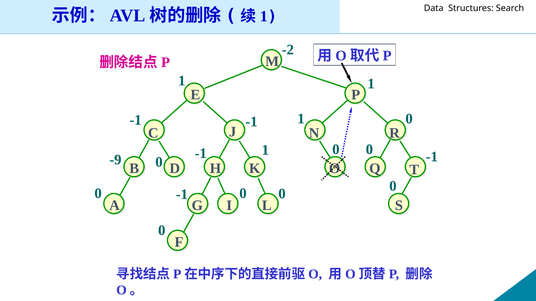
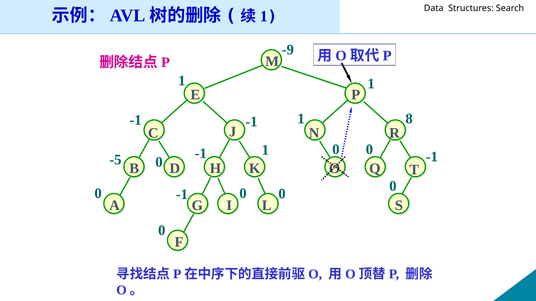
-2: -2 -> -9
1 0: 0 -> 8
-9: -9 -> -5
